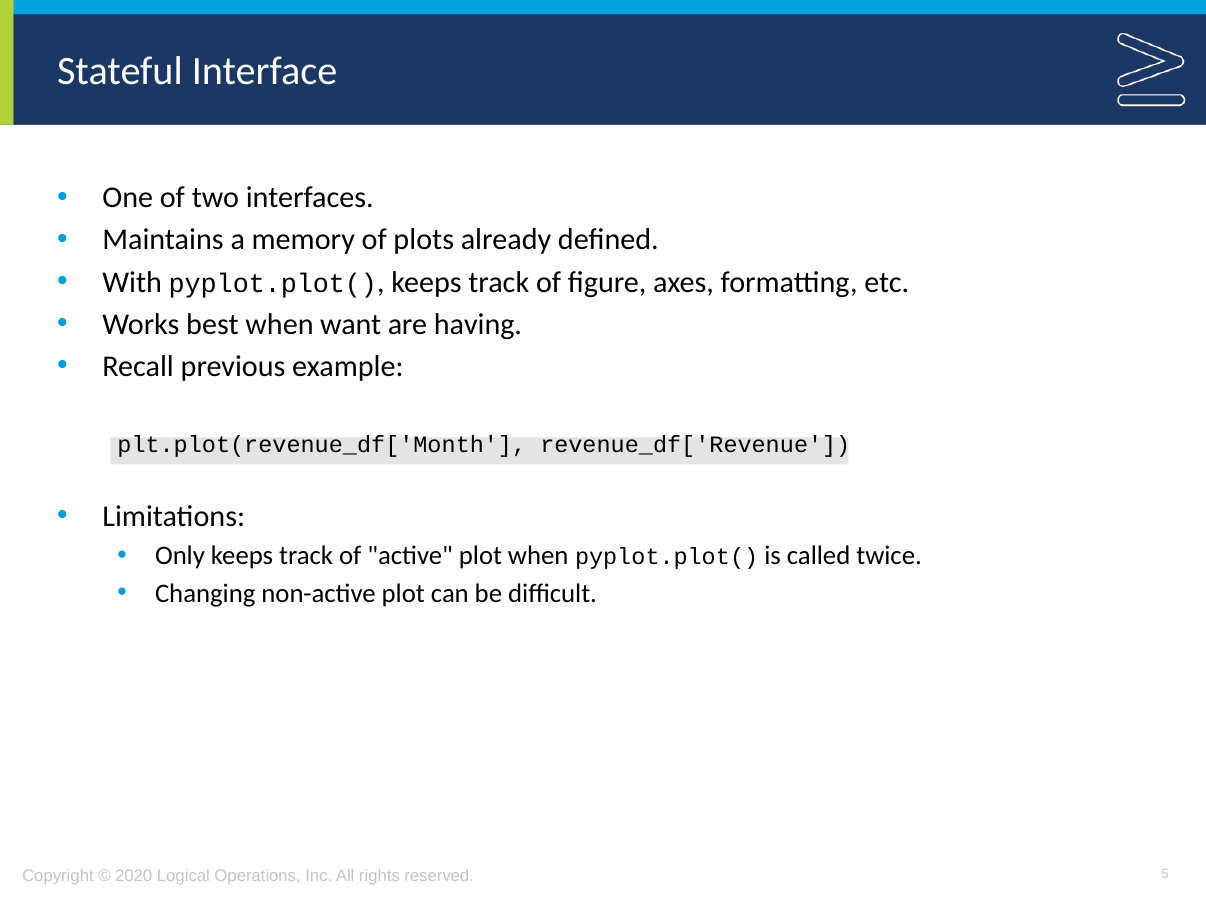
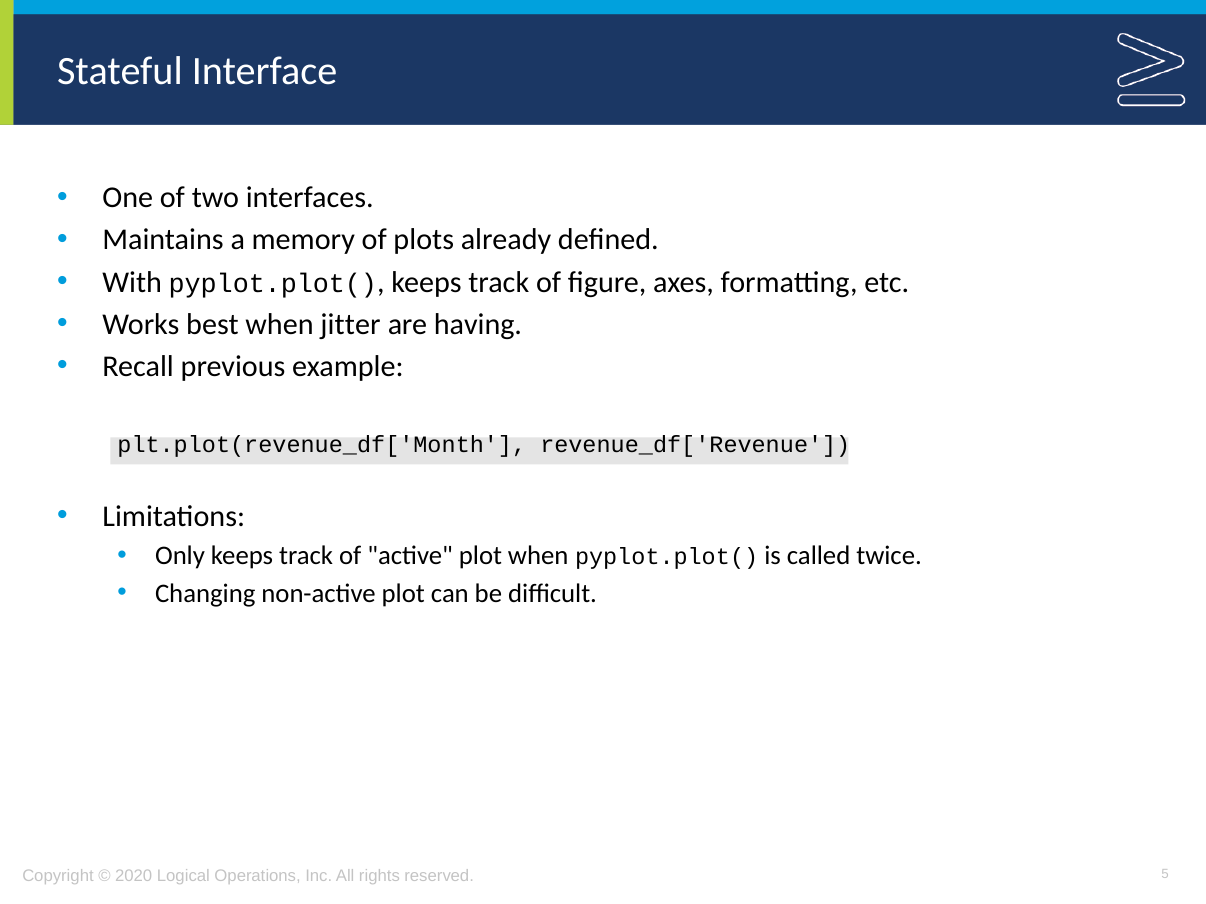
want: want -> jitter
